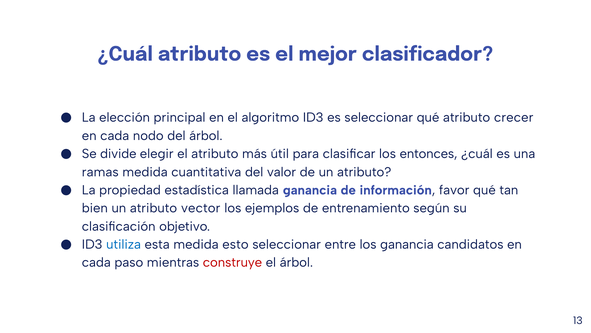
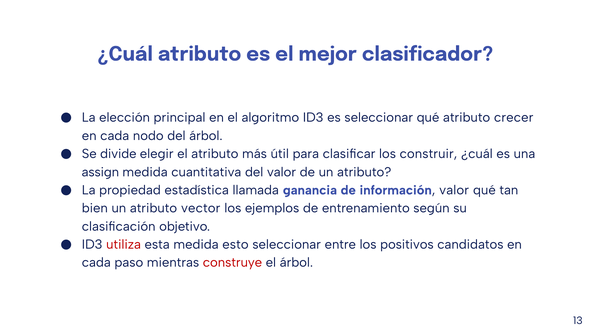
entonces: entonces -> construir
ramas: ramas -> assign
información favor: favor -> valor
utiliza colour: blue -> red
los ganancia: ganancia -> positivos
